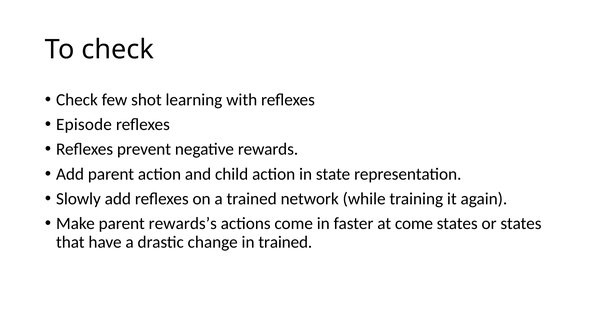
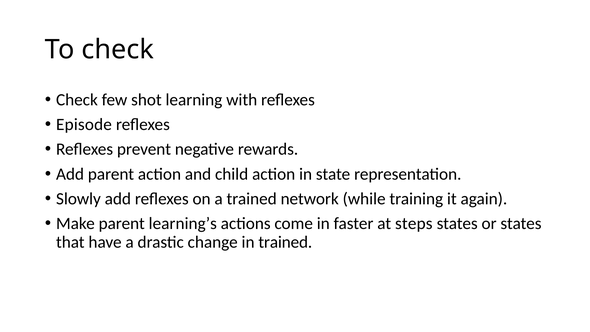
rewards’s: rewards’s -> learning’s
at come: come -> steps
